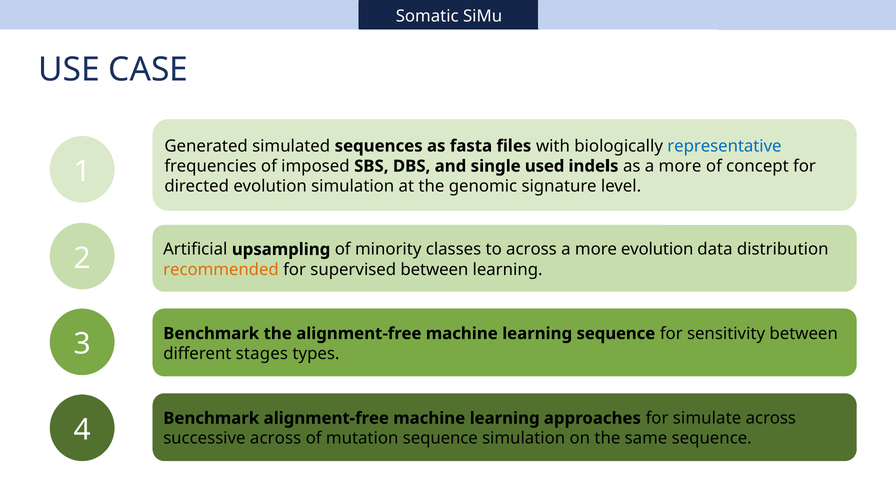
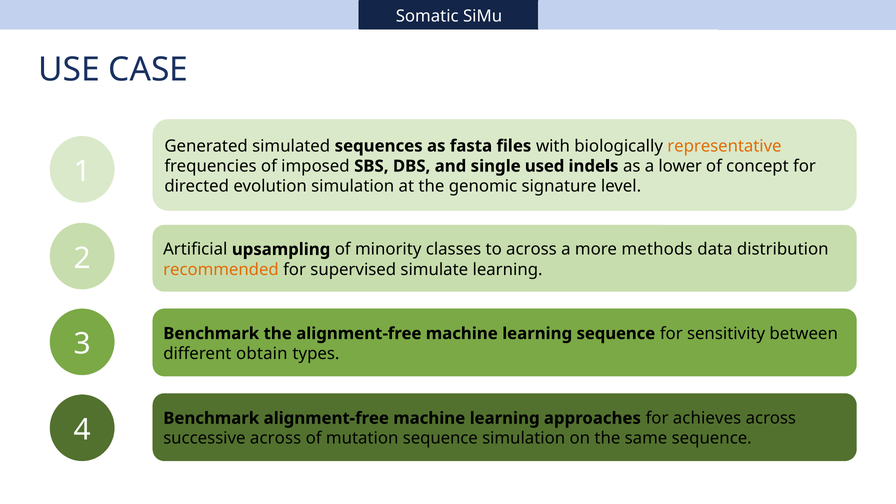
representative colour: blue -> orange
as a more: more -> lower
more evolution: evolution -> methods
supervised between: between -> simulate
stages: stages -> obtain
simulate: simulate -> achieves
